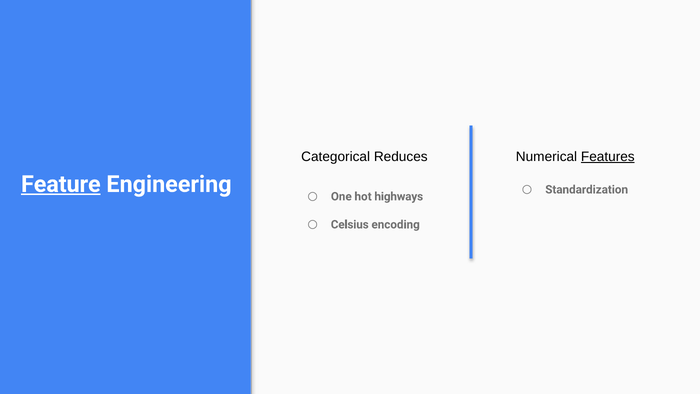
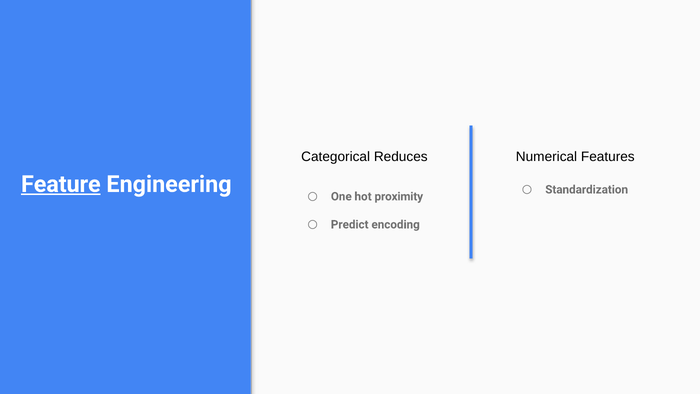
Features underline: present -> none
highways: highways -> proximity
Celsius: Celsius -> Predict
